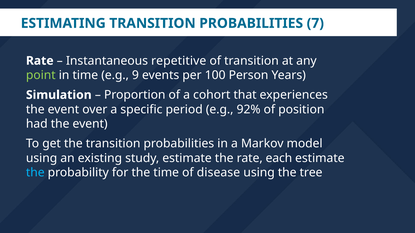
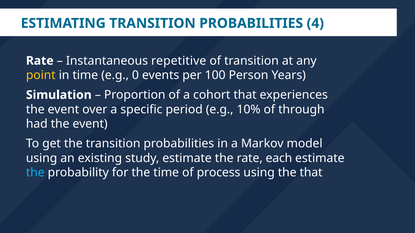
7: 7 -> 4
point colour: light green -> yellow
9: 9 -> 0
92%: 92% -> 10%
position: position -> through
disease: disease -> process
the tree: tree -> that
